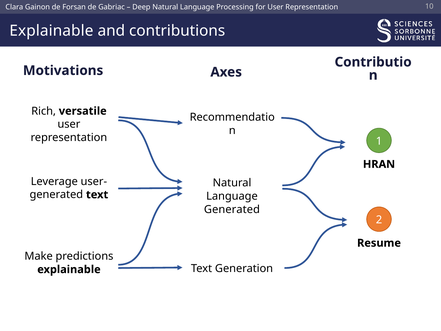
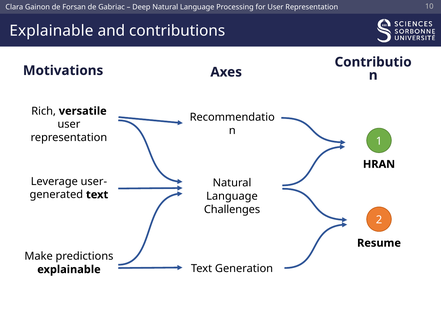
Generated at (232, 209): Generated -> Challenges
